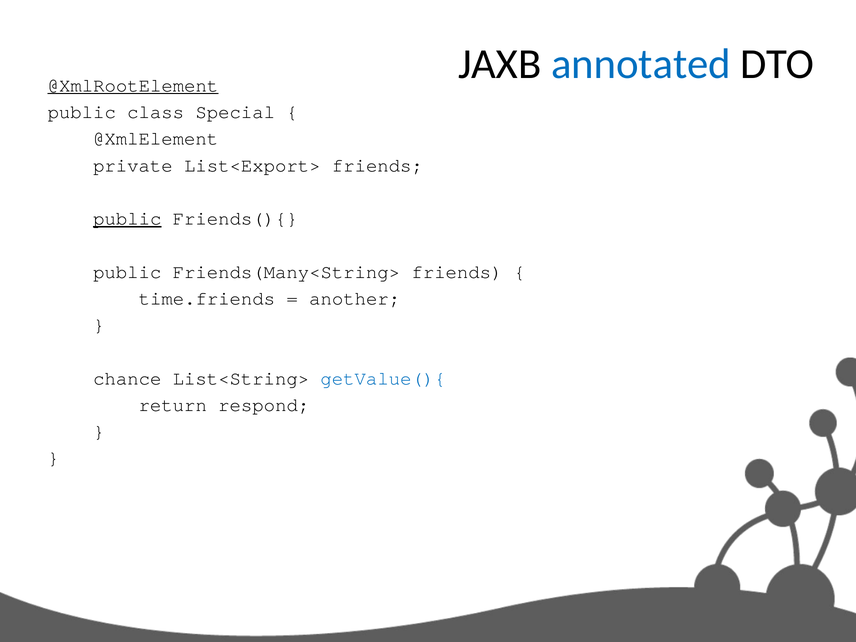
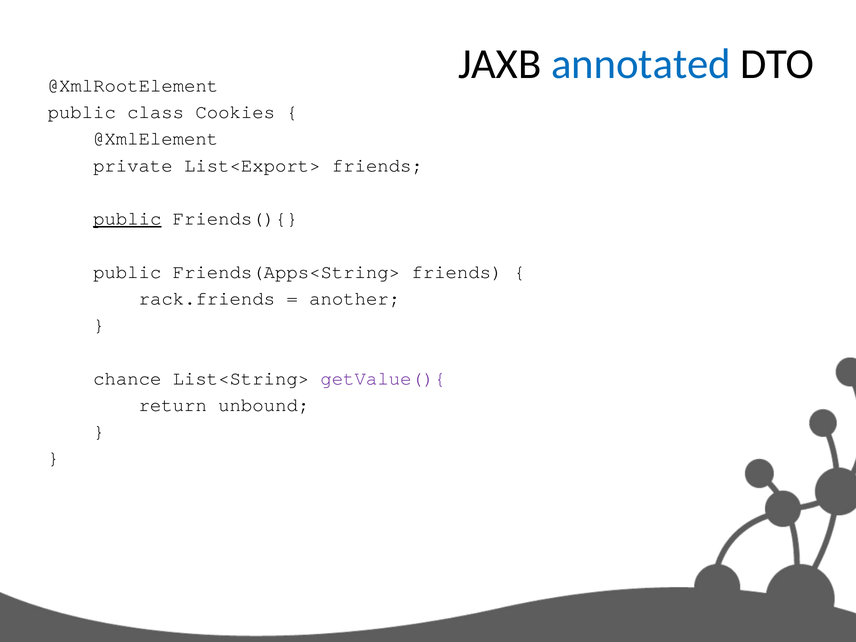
@XmlRootElement underline: present -> none
Special: Special -> Cookies
Friends(Many<String>: Friends(Many<String> -> Friends(Apps<String>
time.friends: time.friends -> rack.friends
getValue(){ colour: blue -> purple
respond: respond -> unbound
